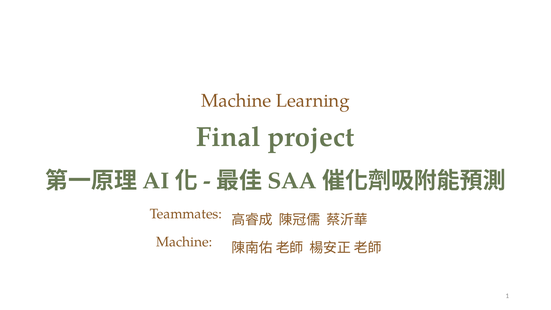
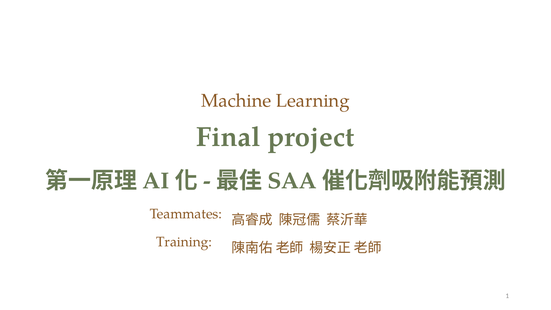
Machine at (184, 242): Machine -> Training
